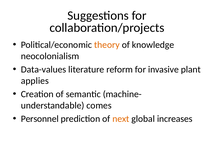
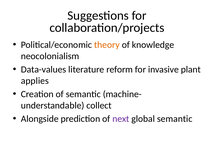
comes: comes -> collect
Personnel: Personnel -> Alongside
next colour: orange -> purple
global increases: increases -> semantic
